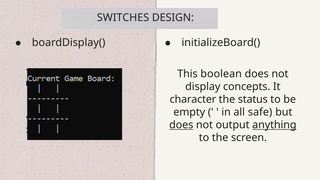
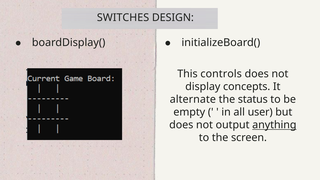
boolean: boolean -> controls
character: character -> alternate
safe: safe -> user
does at (181, 125) underline: present -> none
